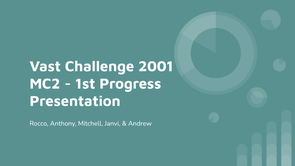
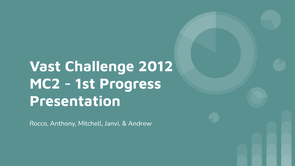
2001: 2001 -> 2012
